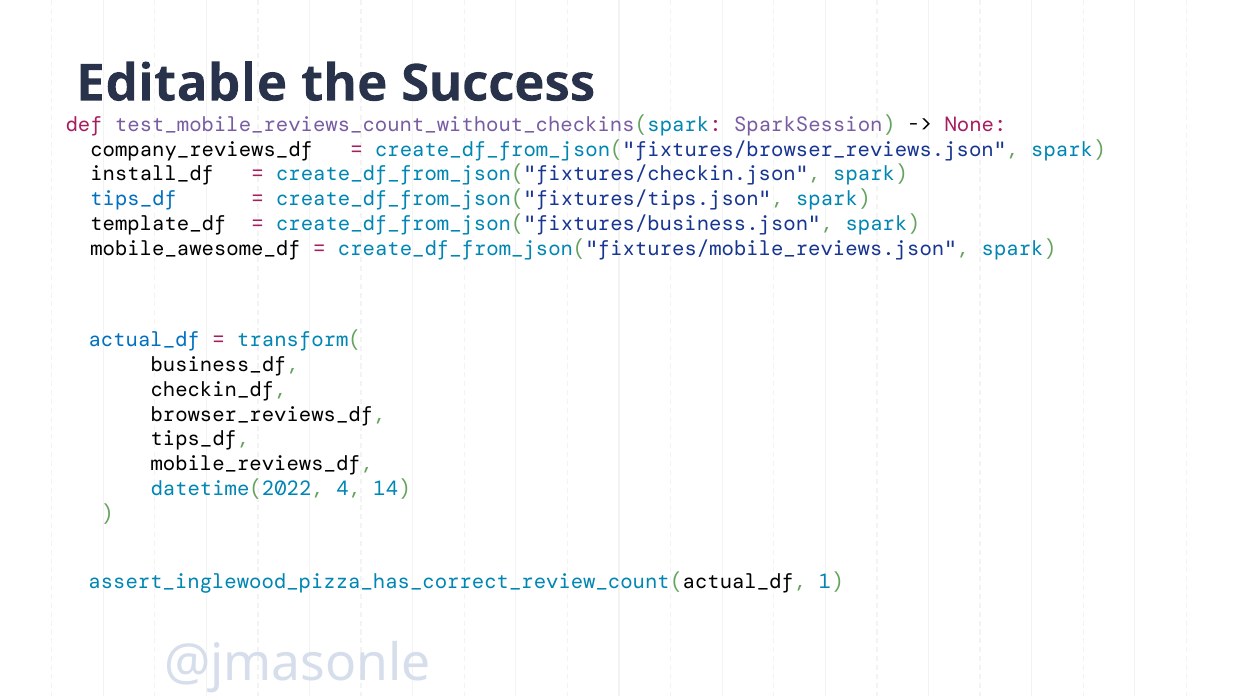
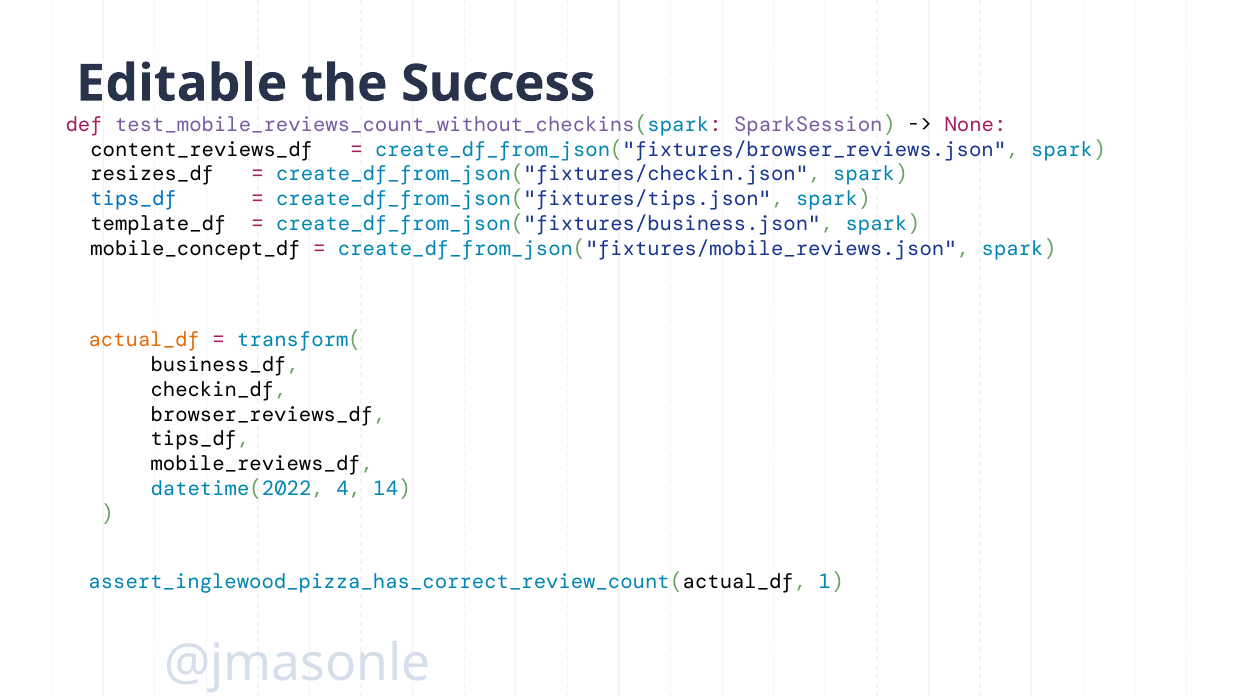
company_reviews_df: company_reviews_df -> content_reviews_df
install_df: install_df -> resizes_df
mobile_awesome_df: mobile_awesome_df -> mobile_concept_df
actual_df colour: blue -> orange
